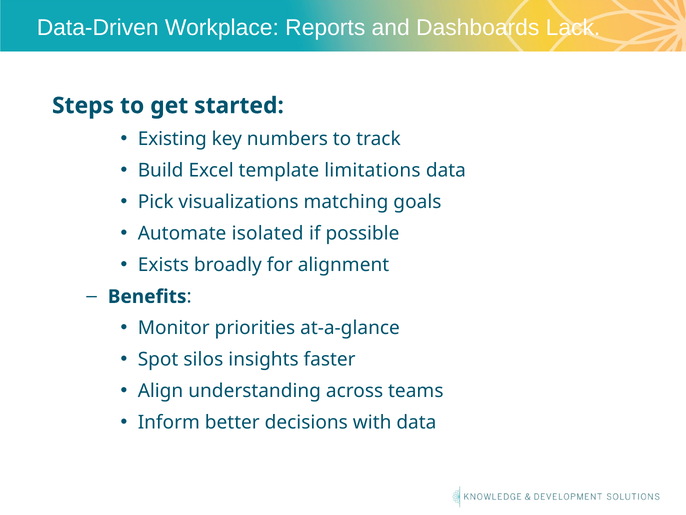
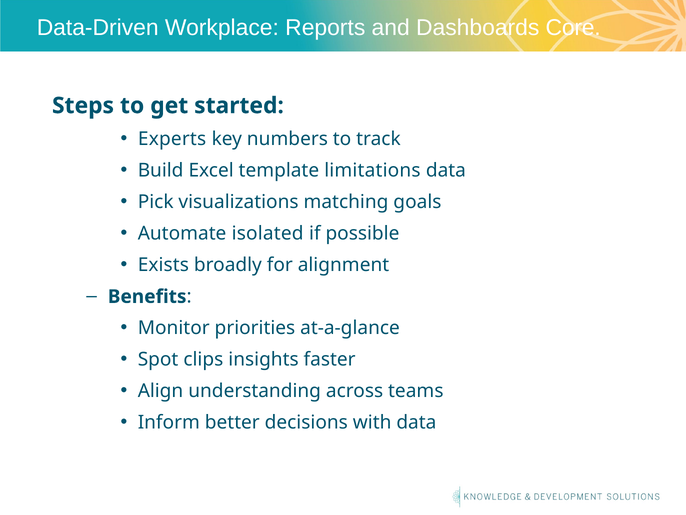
Lack: Lack -> Core
Existing: Existing -> Experts
silos: silos -> clips
